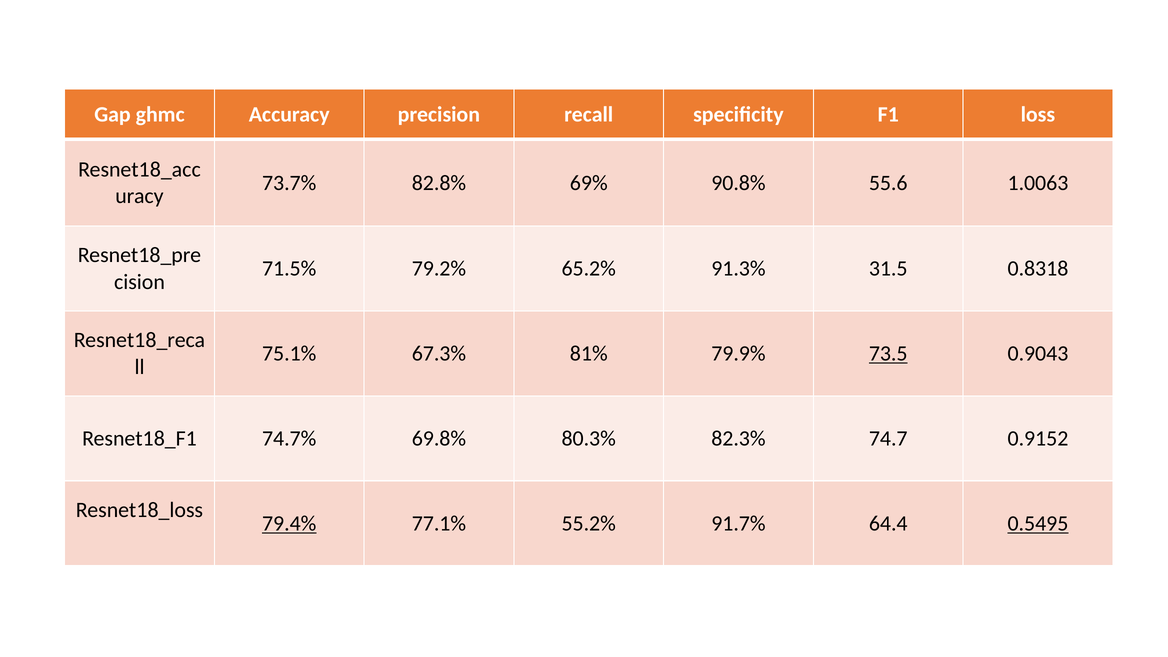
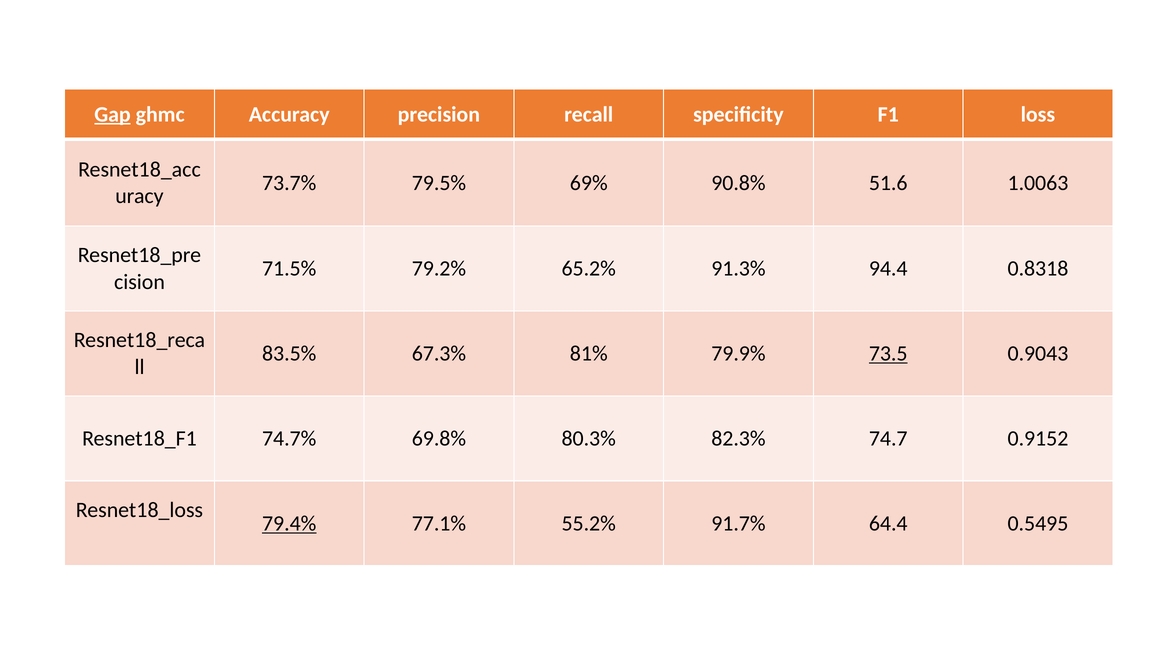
Gap underline: none -> present
82.8%: 82.8% -> 79.5%
55.6: 55.6 -> 51.6
31.5: 31.5 -> 94.4
75.1%: 75.1% -> 83.5%
0.5495 underline: present -> none
